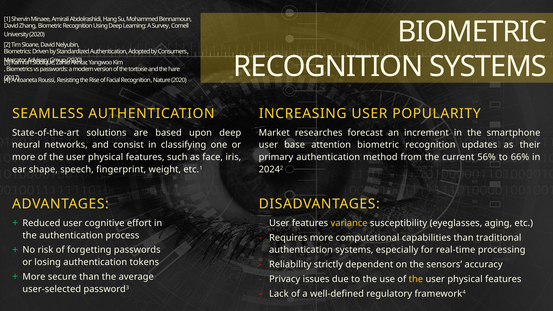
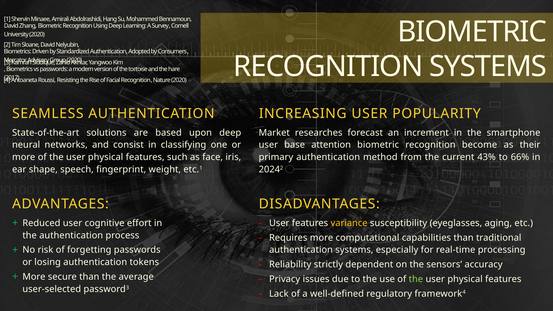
updates: updates -> become
56%: 56% -> 43%
the at (416, 279) colour: yellow -> light green
